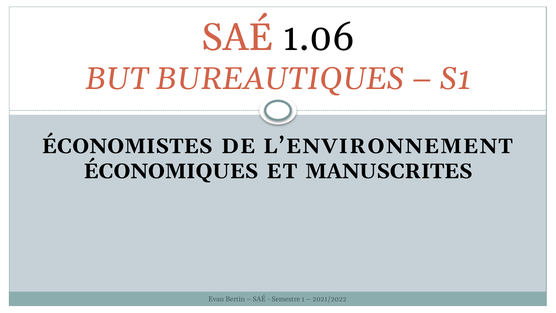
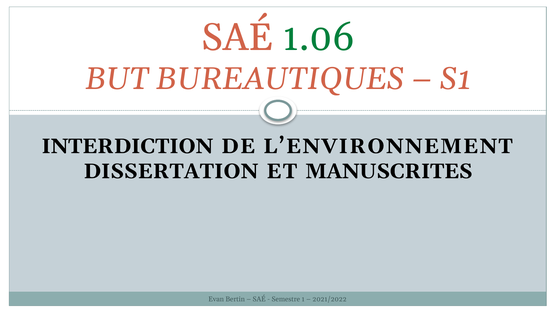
1.06 colour: black -> green
ÉCONOMISTES: ÉCONOMISTES -> INTERDICTION
ÉCONOMIQUES: ÉCONOMIQUES -> DISSERTATION
